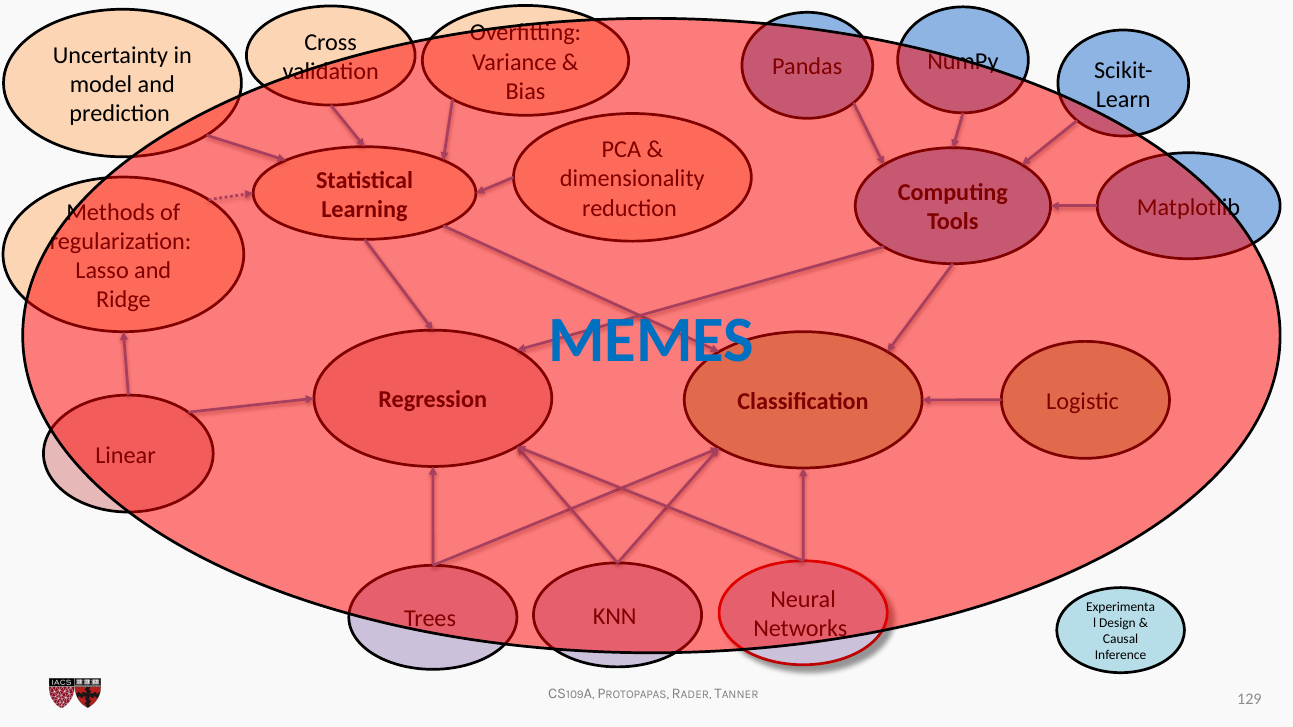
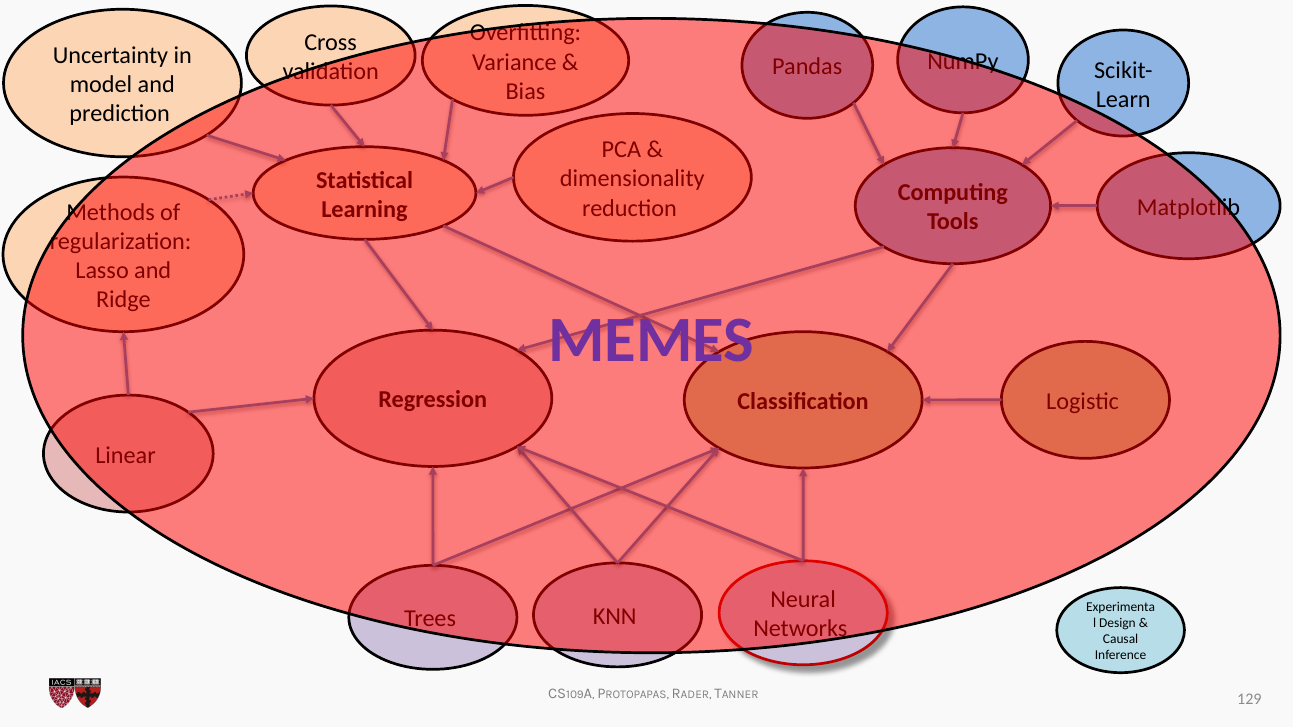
MEMES colour: blue -> purple
